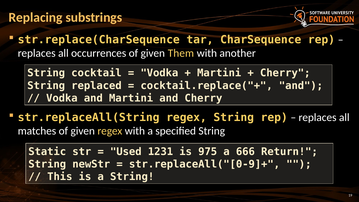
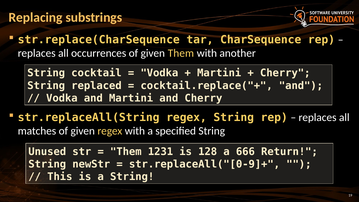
Static: Static -> Unused
Used at (126, 152): Used -> Them
975: 975 -> 128
